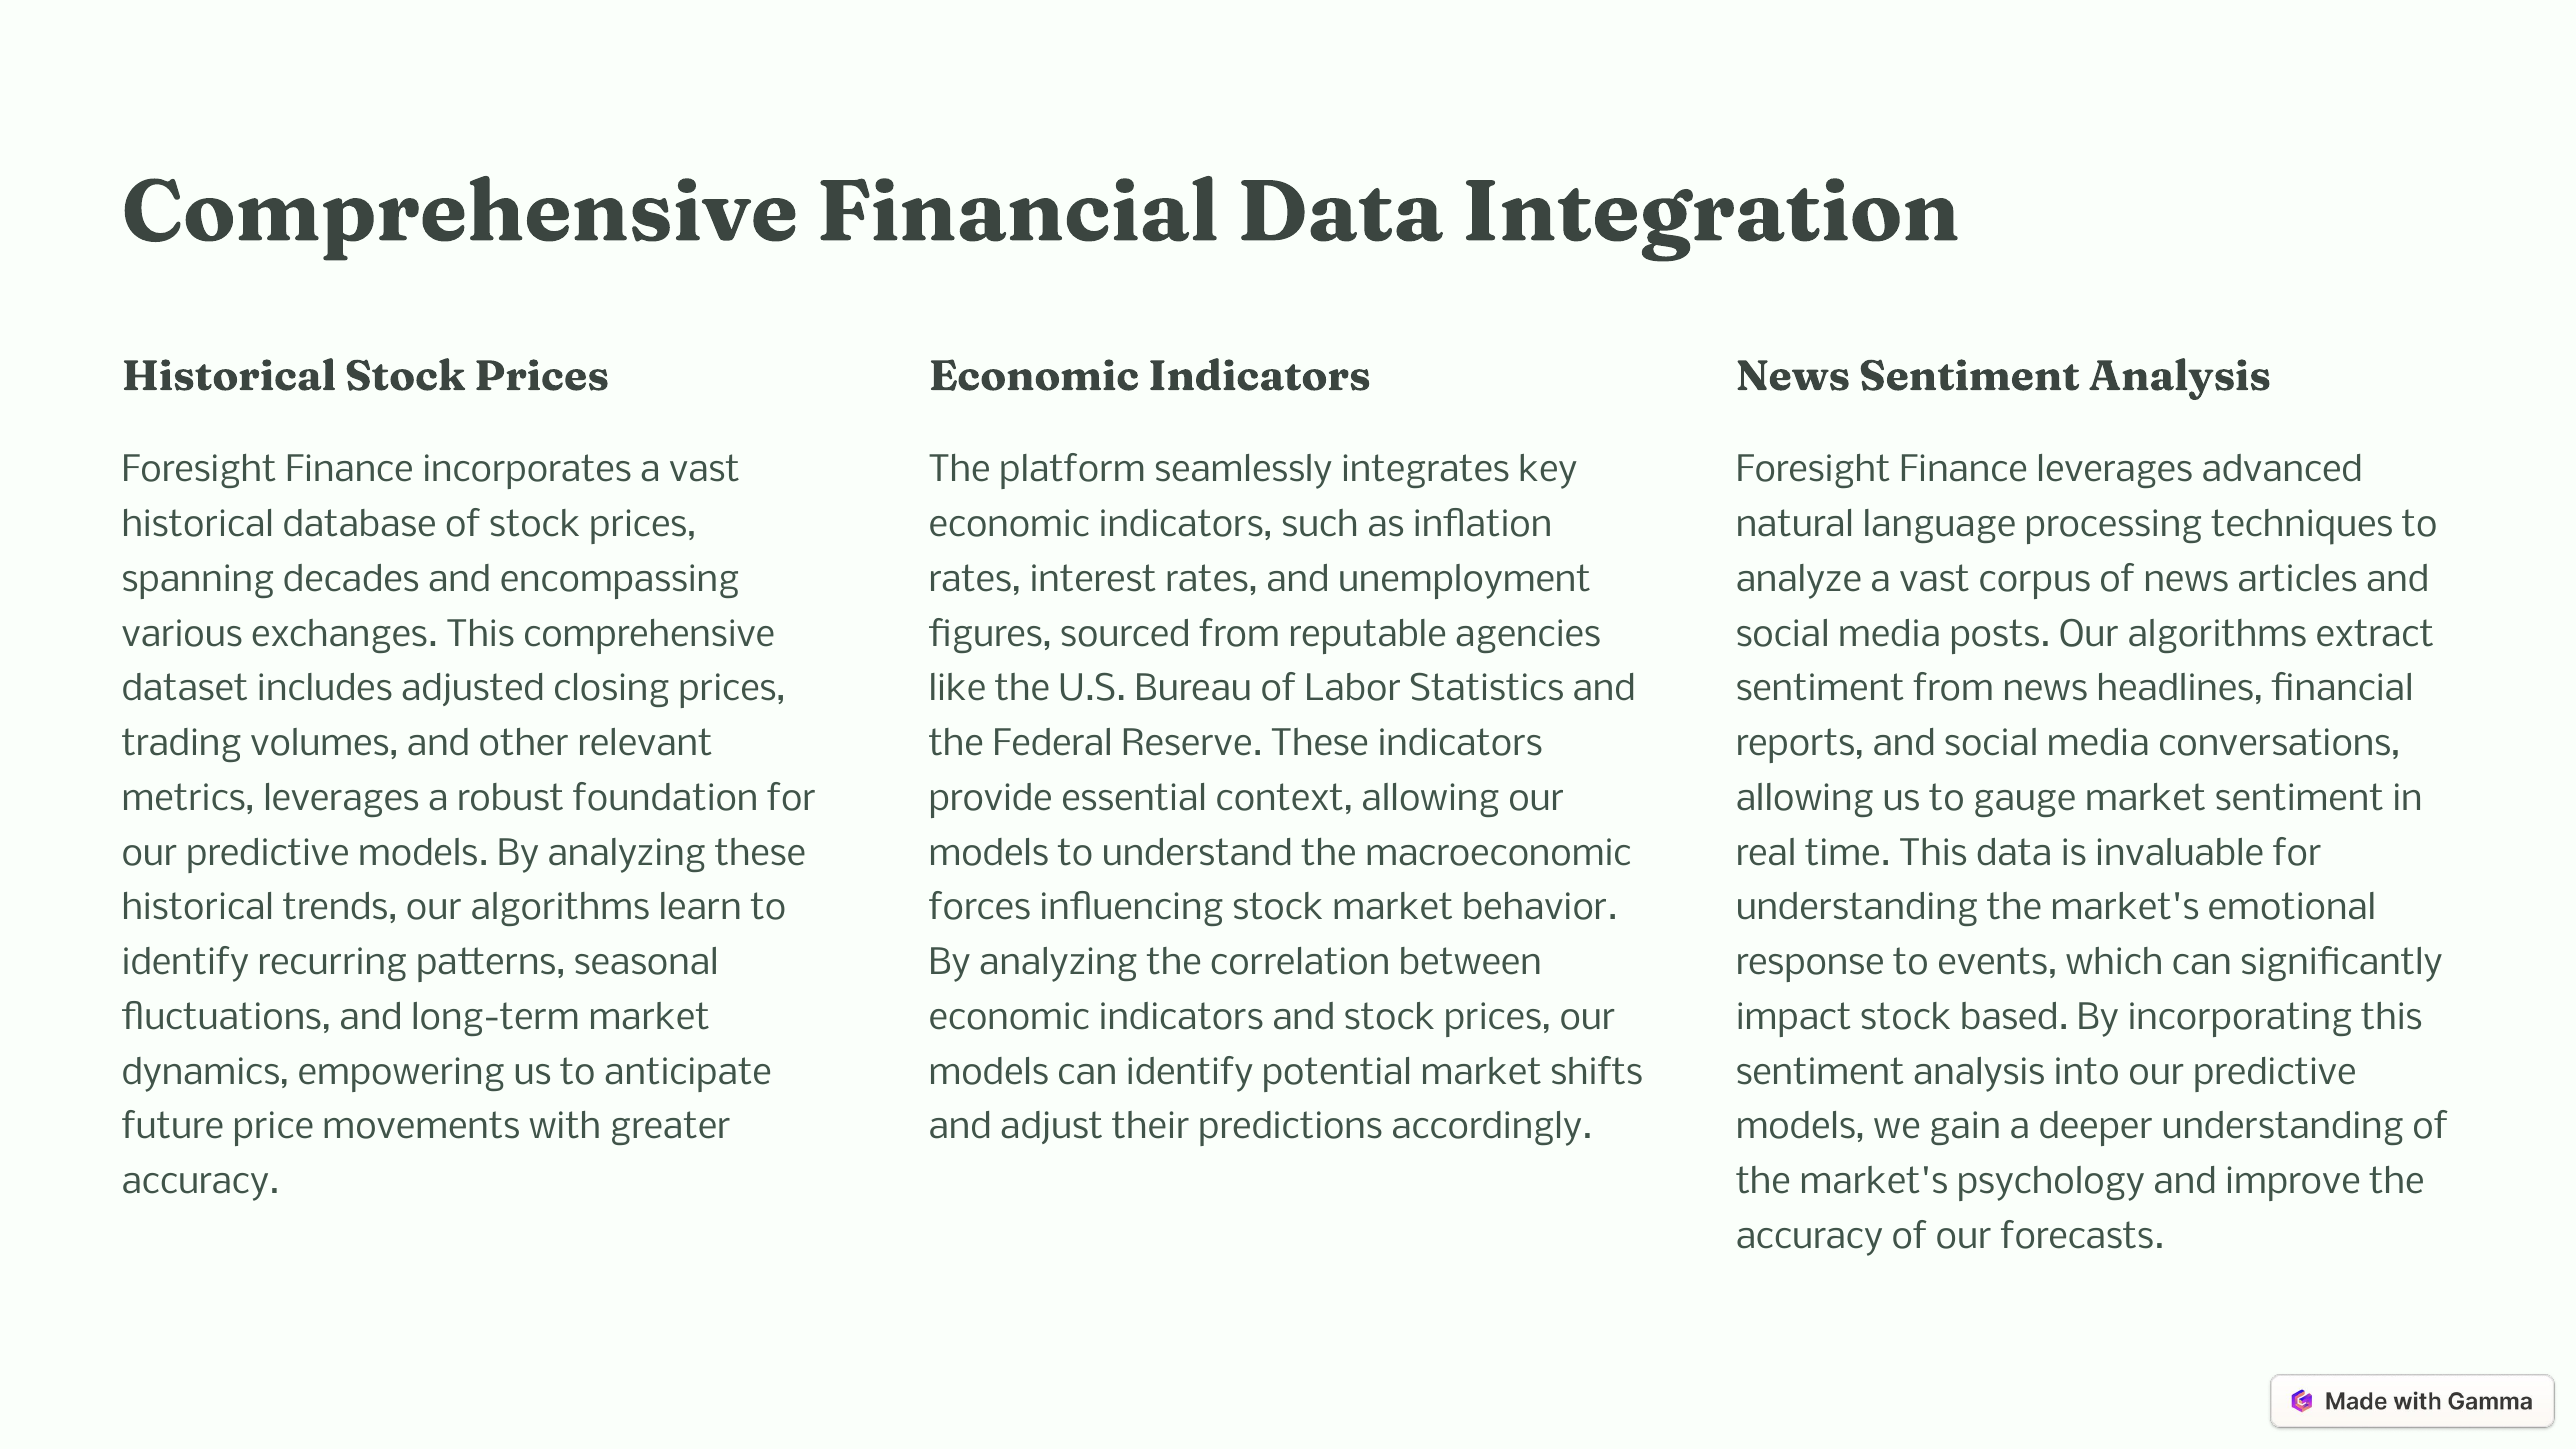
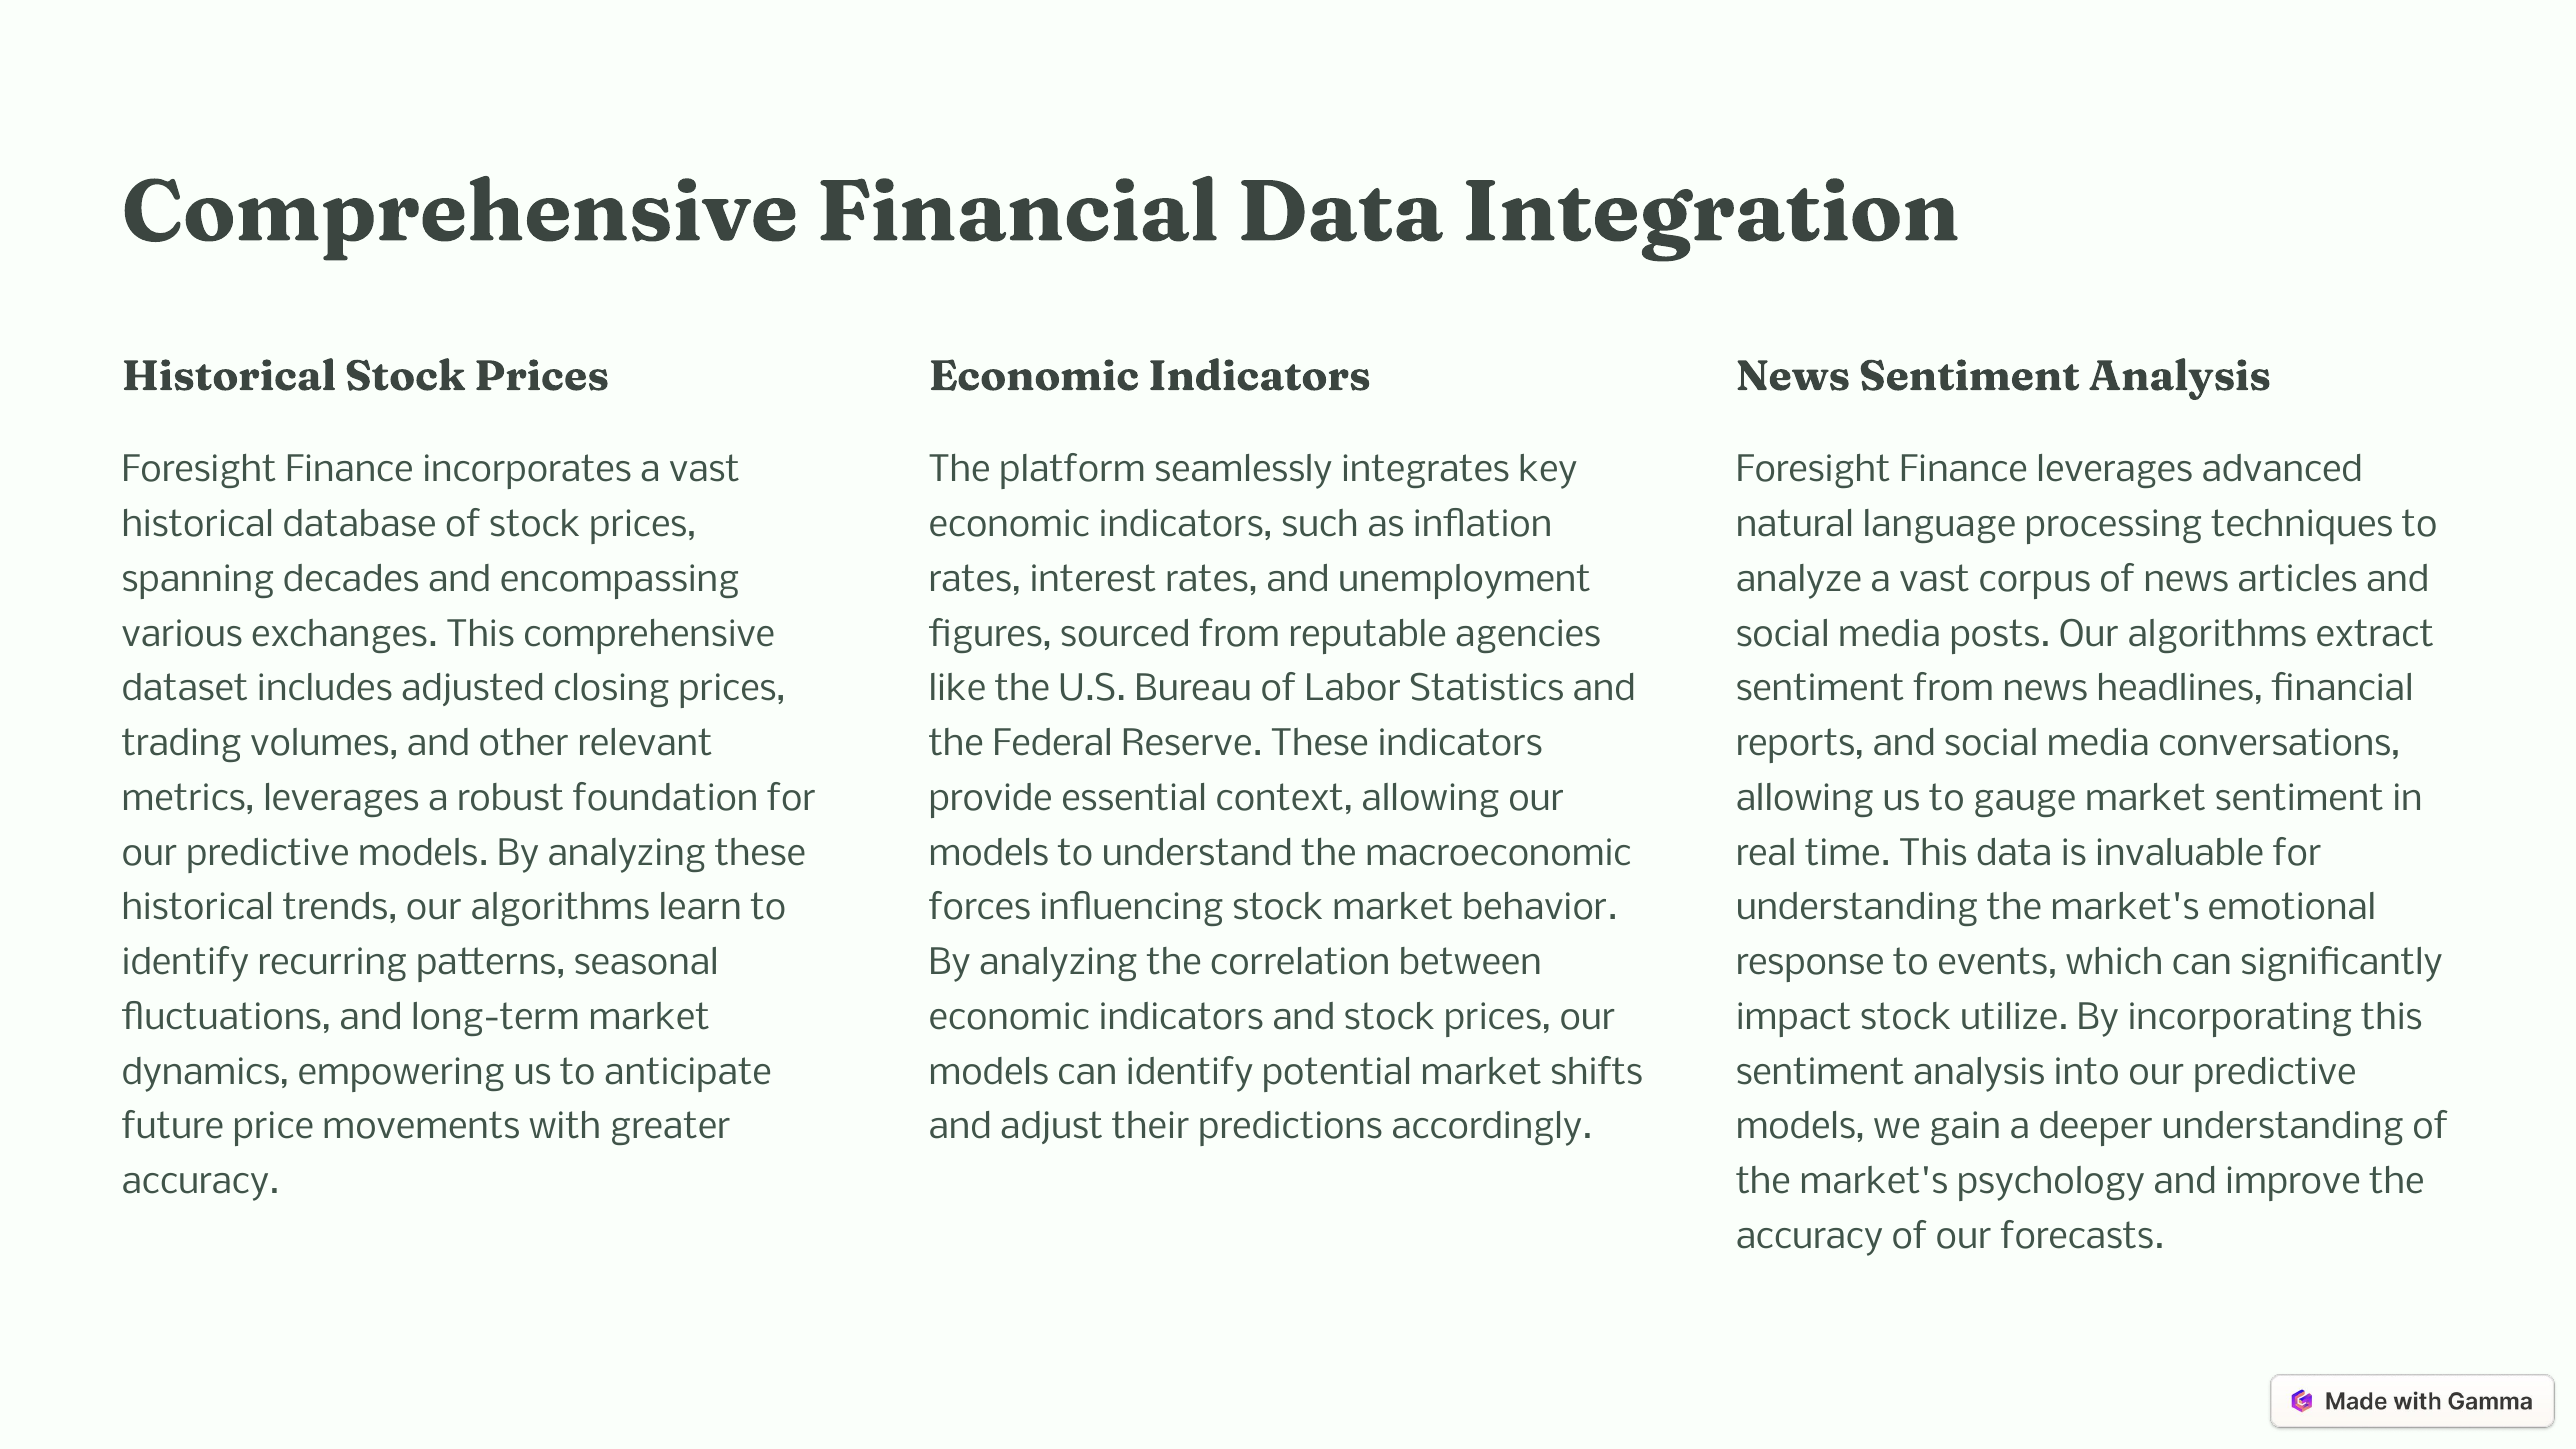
based: based -> utilize
